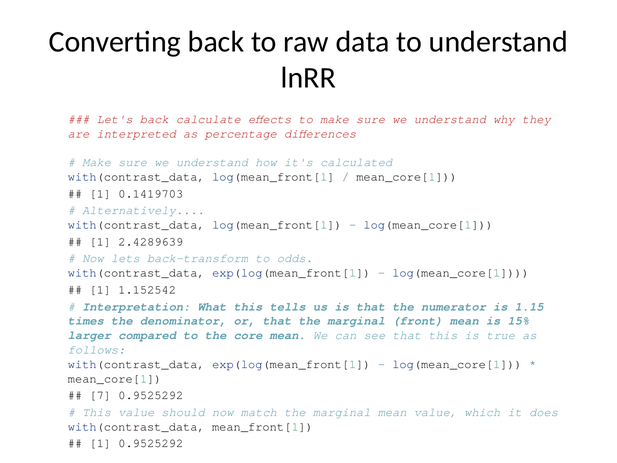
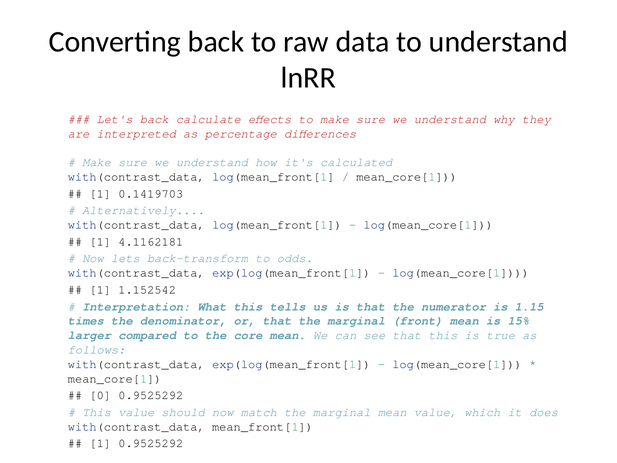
2.4289639: 2.4289639 -> 4.1162181
7: 7 -> 0
